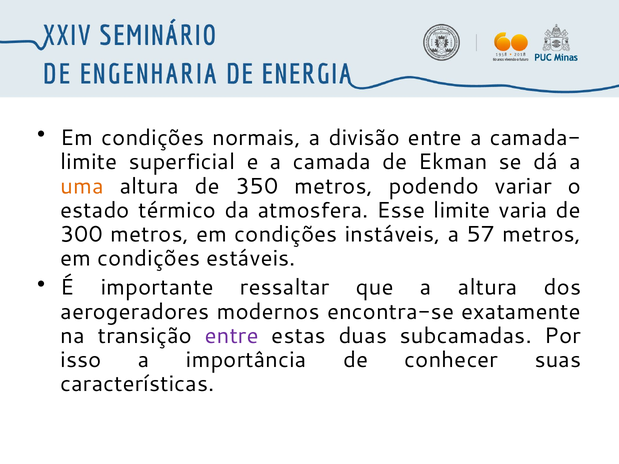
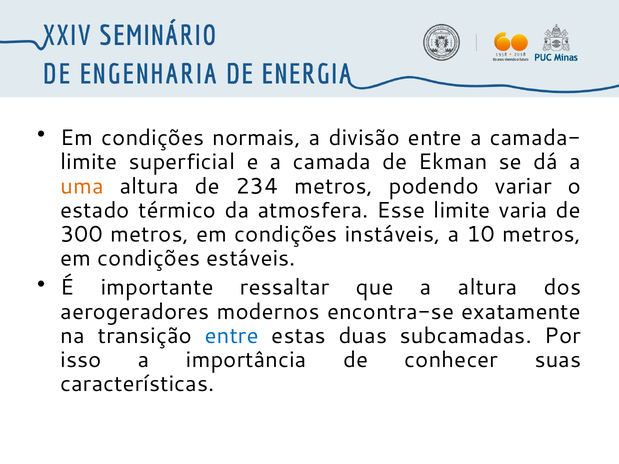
350: 350 -> 234
57: 57 -> 10
entre at (232, 336) colour: purple -> blue
